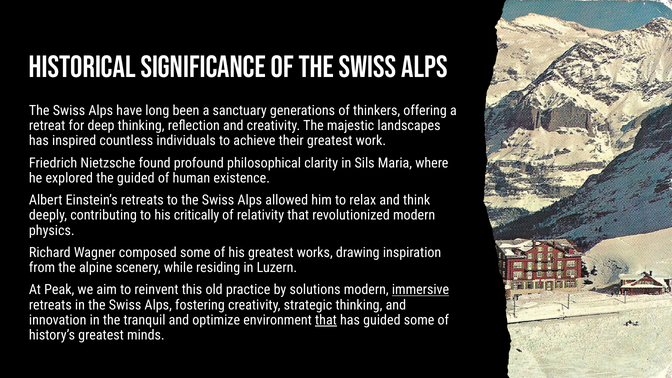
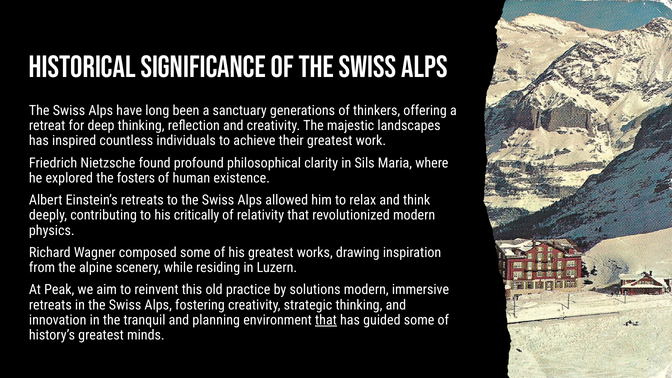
the guided: guided -> fosters
immersive underline: present -> none
optimize: optimize -> planning
